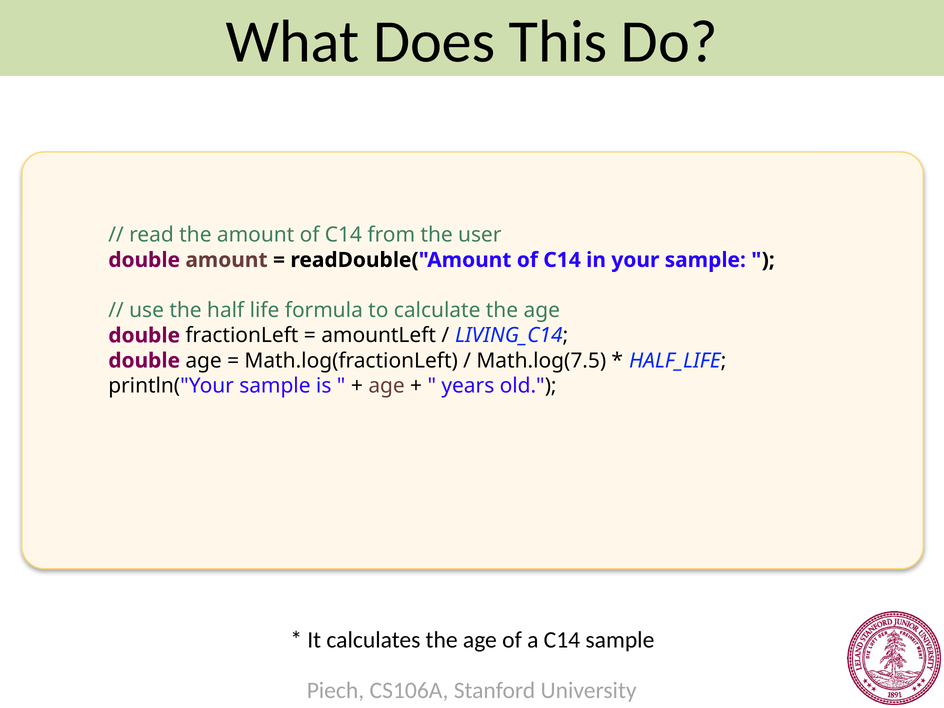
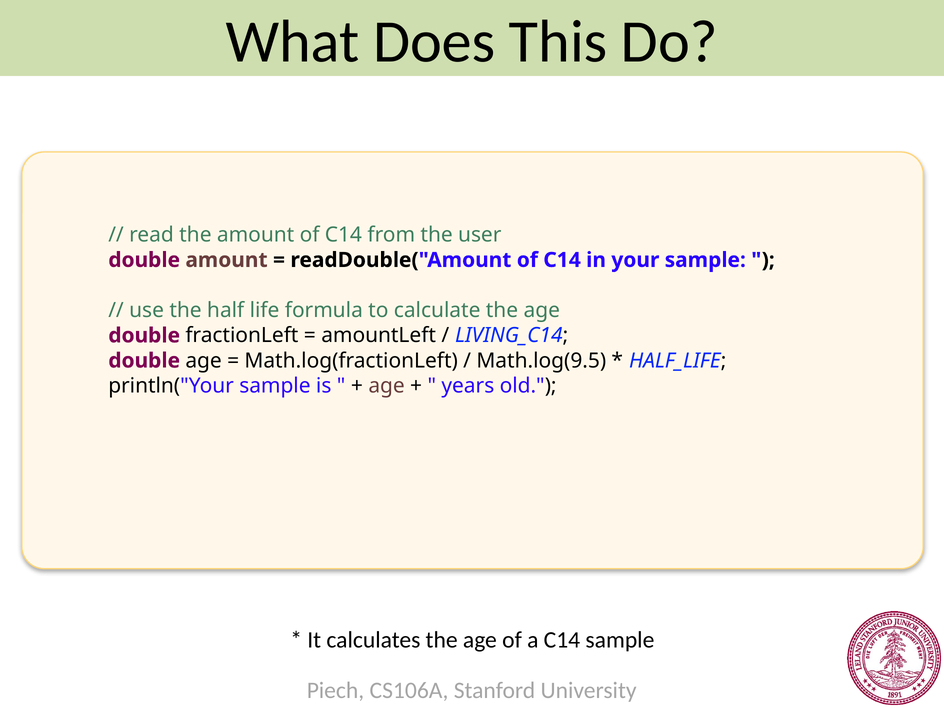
Math.log(7.5: Math.log(7.5 -> Math.log(9.5
